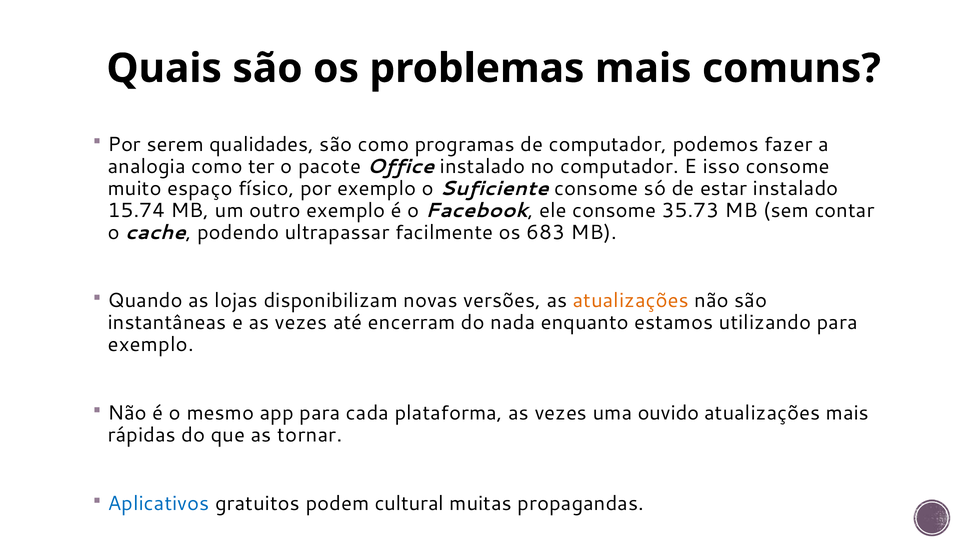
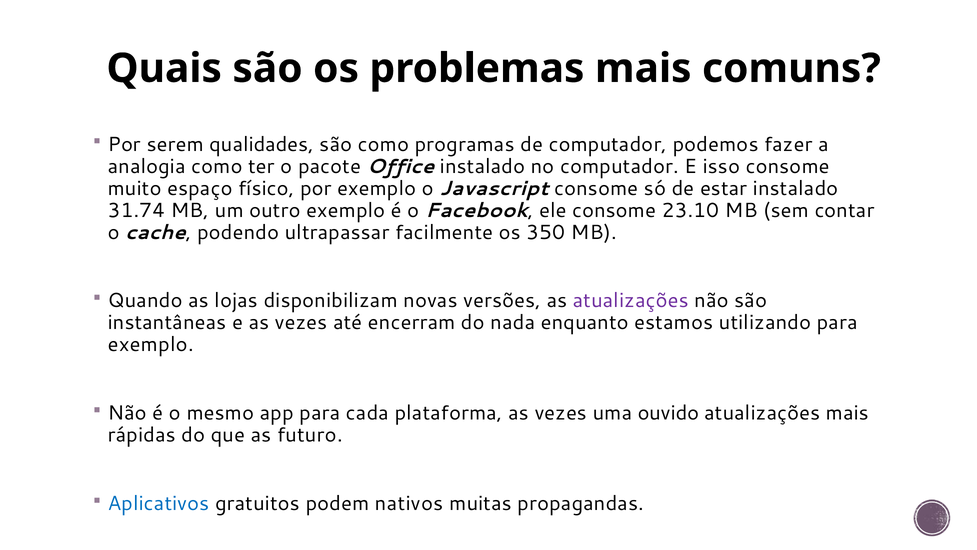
Suficiente: Suficiente -> Javascript
15.74: 15.74 -> 31.74
35.73: 35.73 -> 23.10
683: 683 -> 350
atualizações at (631, 300) colour: orange -> purple
tornar: tornar -> futuro
cultural: cultural -> nativos
